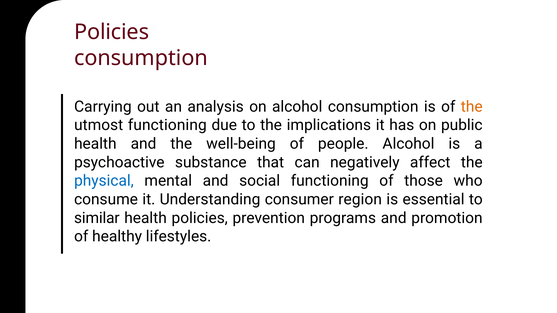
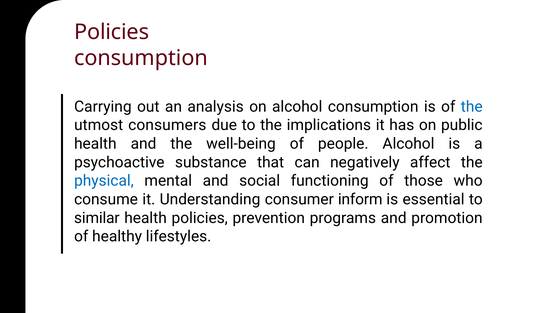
the at (472, 107) colour: orange -> blue
utmost functioning: functioning -> consumers
region: region -> inform
